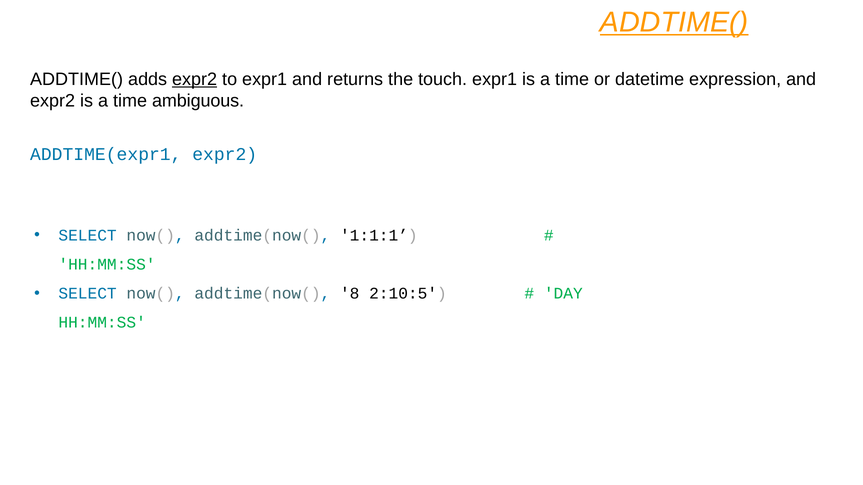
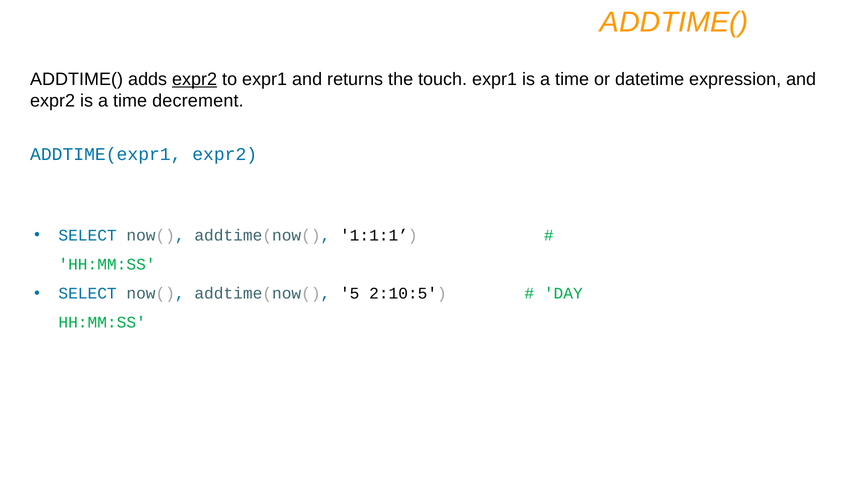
ADDTIME( at (674, 22) underline: present -> none
ambiguous: ambiguous -> decrement
8: 8 -> 5
